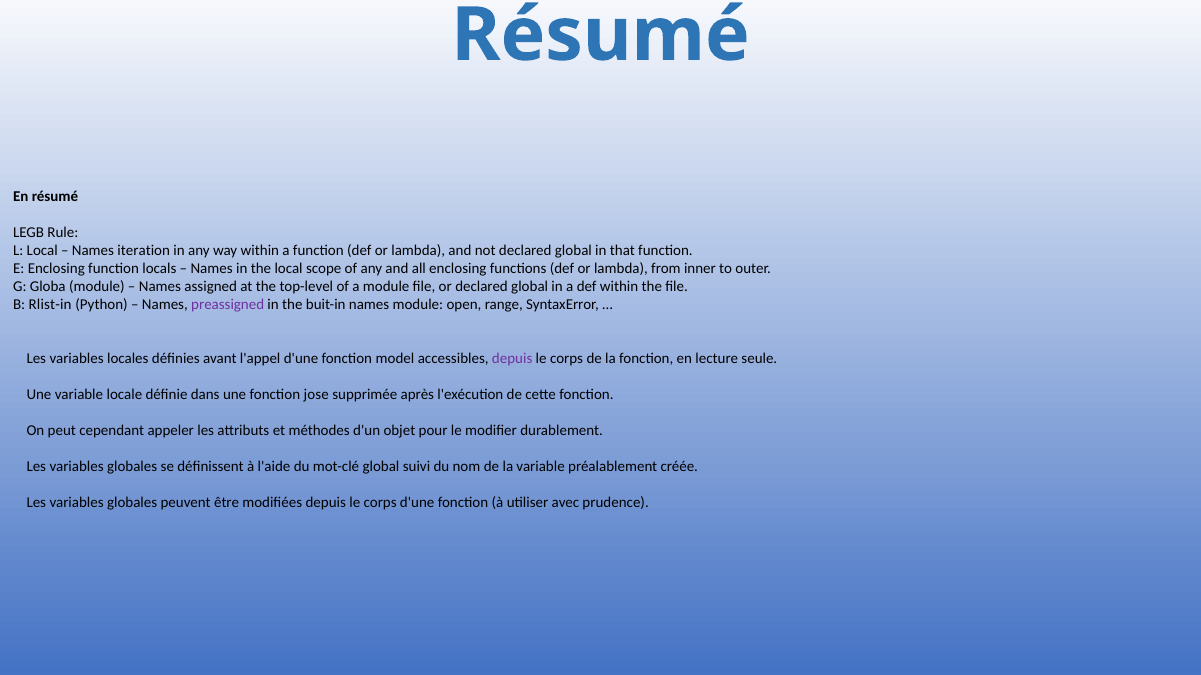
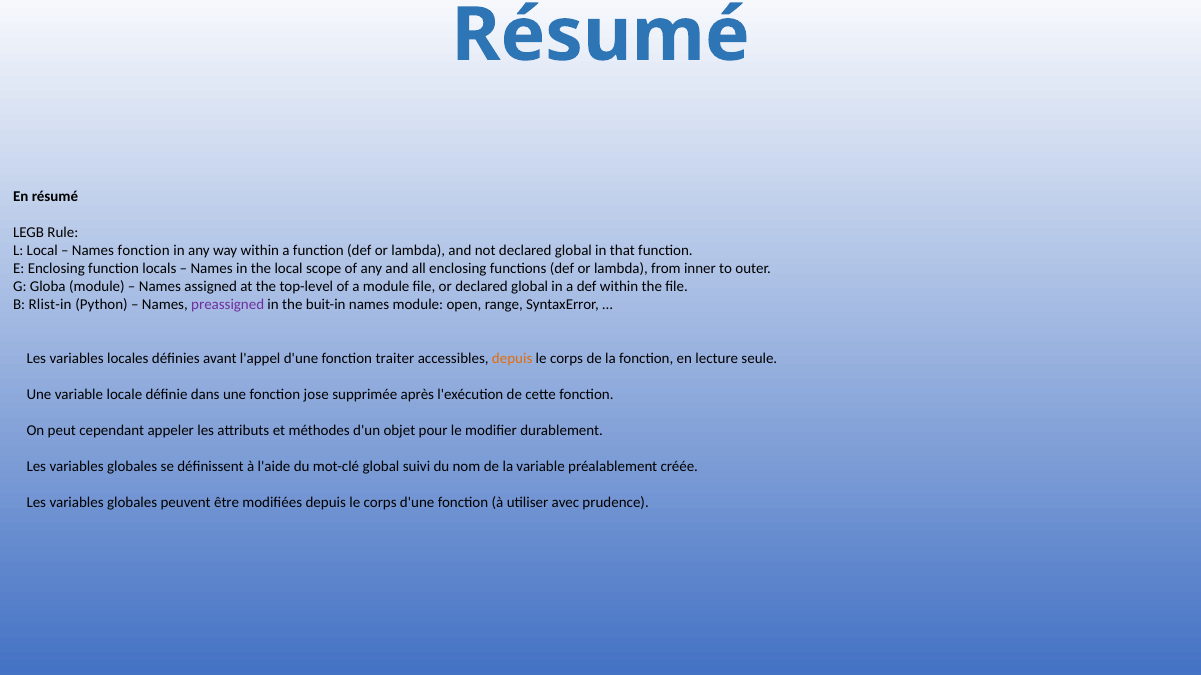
Names iteration: iteration -> fonction
model: model -> traiter
depuis at (512, 359) colour: purple -> orange
